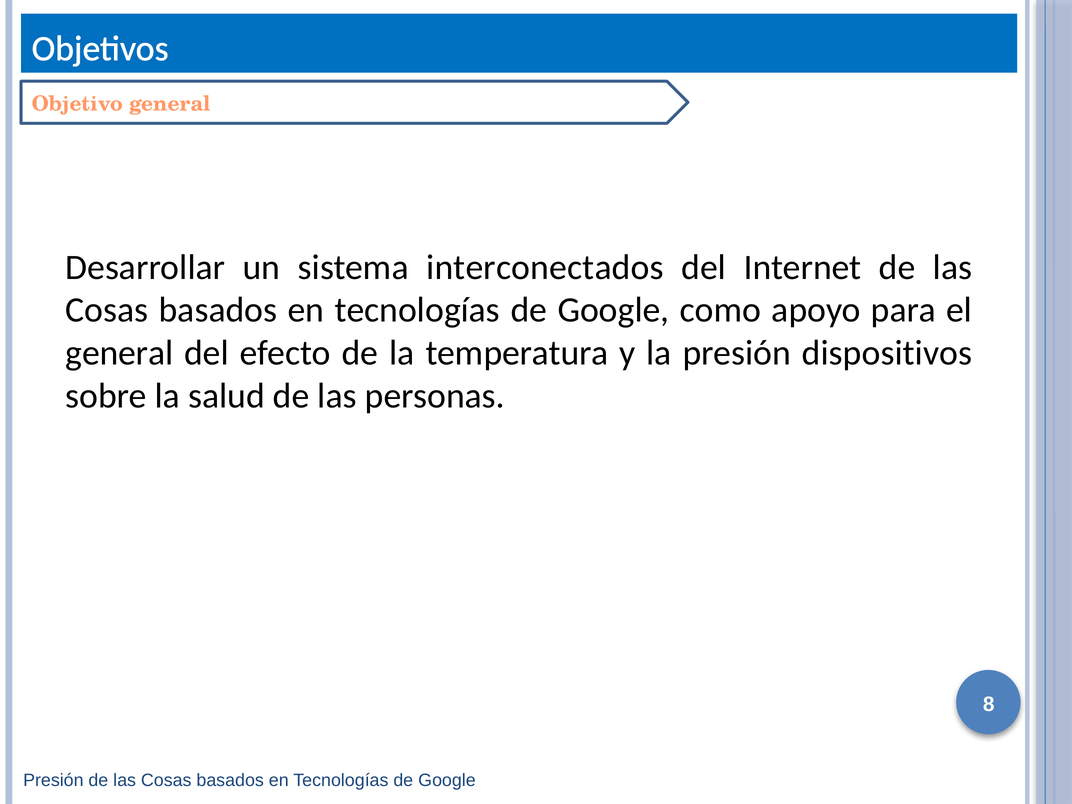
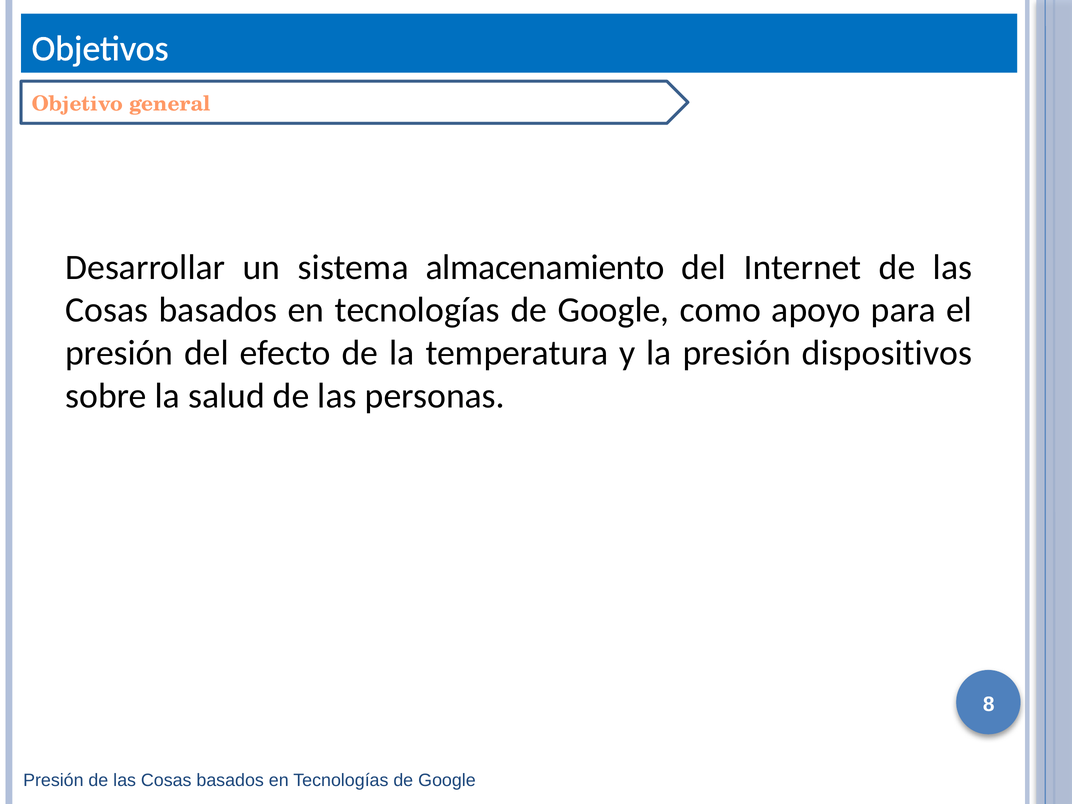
interconectados: interconectados -> almacenamiento
general at (119, 353): general -> presión
